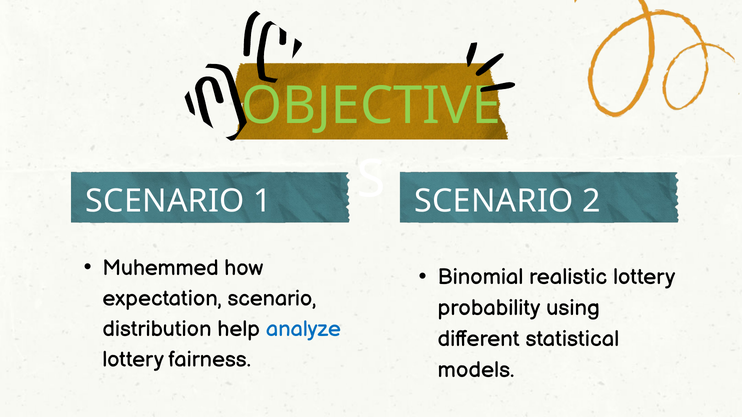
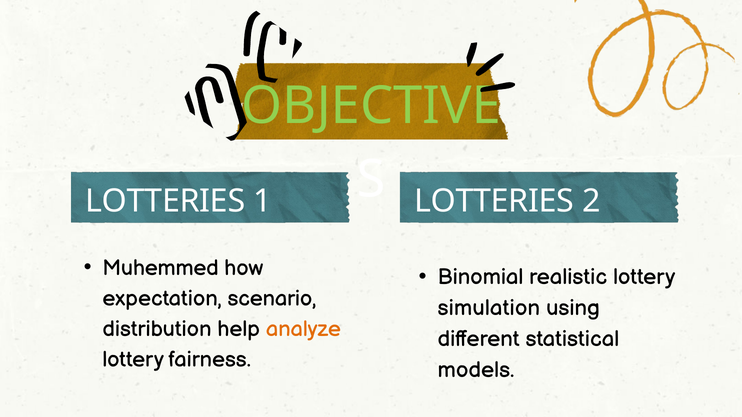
SCENARIO at (165, 201): SCENARIO -> LOTTERIES
SCENARIO at (494, 201): SCENARIO -> LOTTERIES
probability: probability -> simulation
analyze colour: blue -> orange
